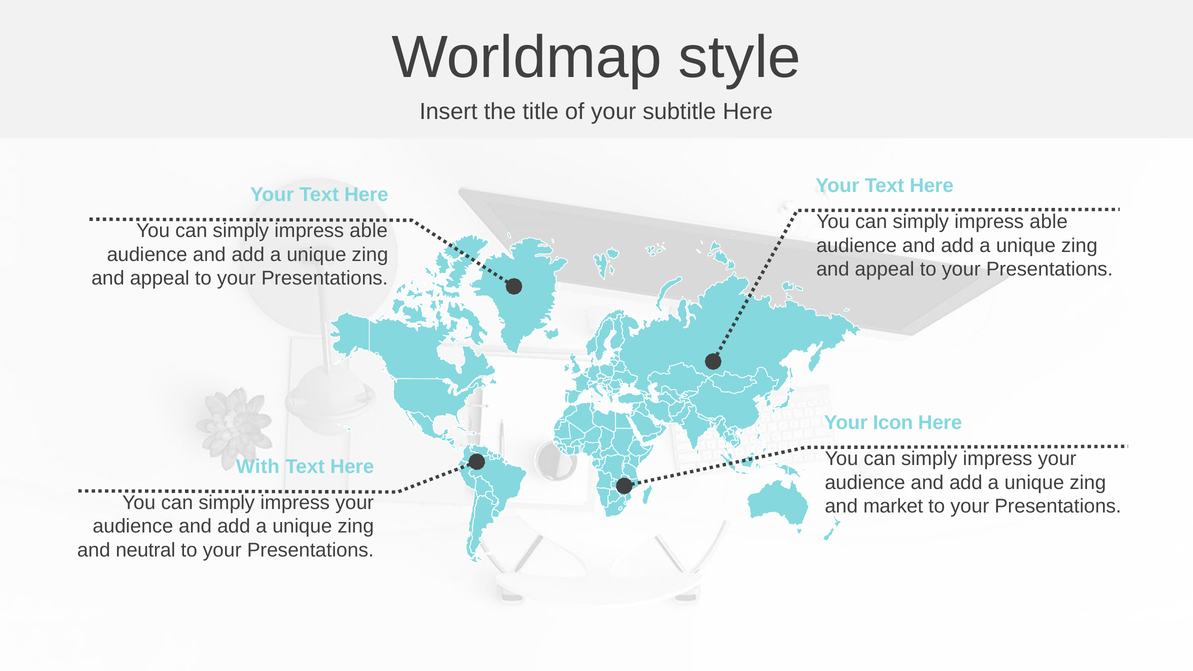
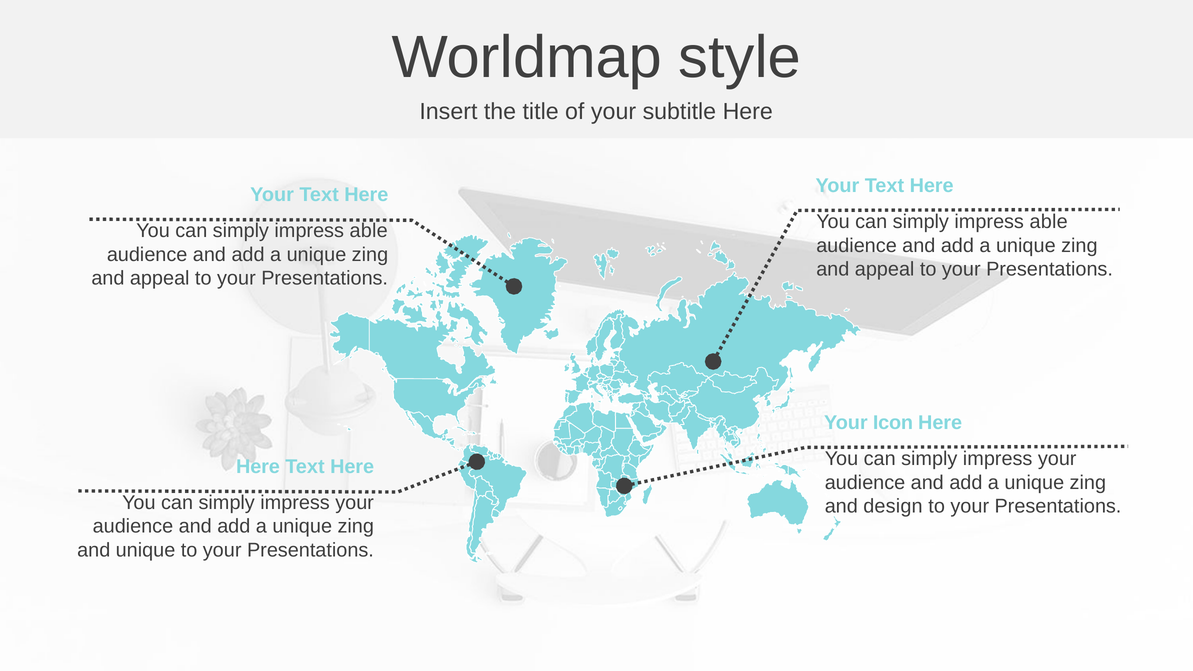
With at (258, 467): With -> Here
market: market -> design
and neutral: neutral -> unique
